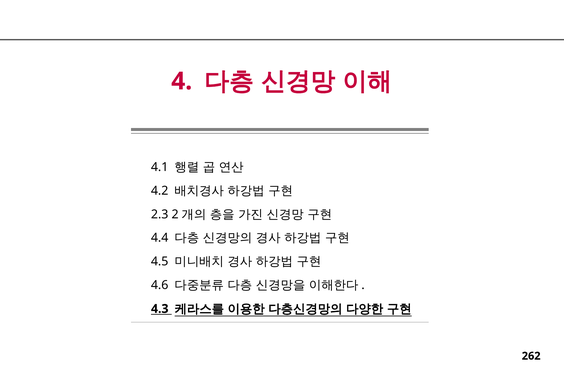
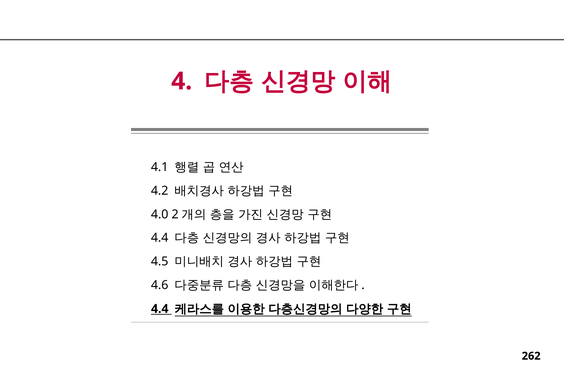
2.3: 2.3 -> 4.0
4.3 at (160, 308): 4.3 -> 4.4
